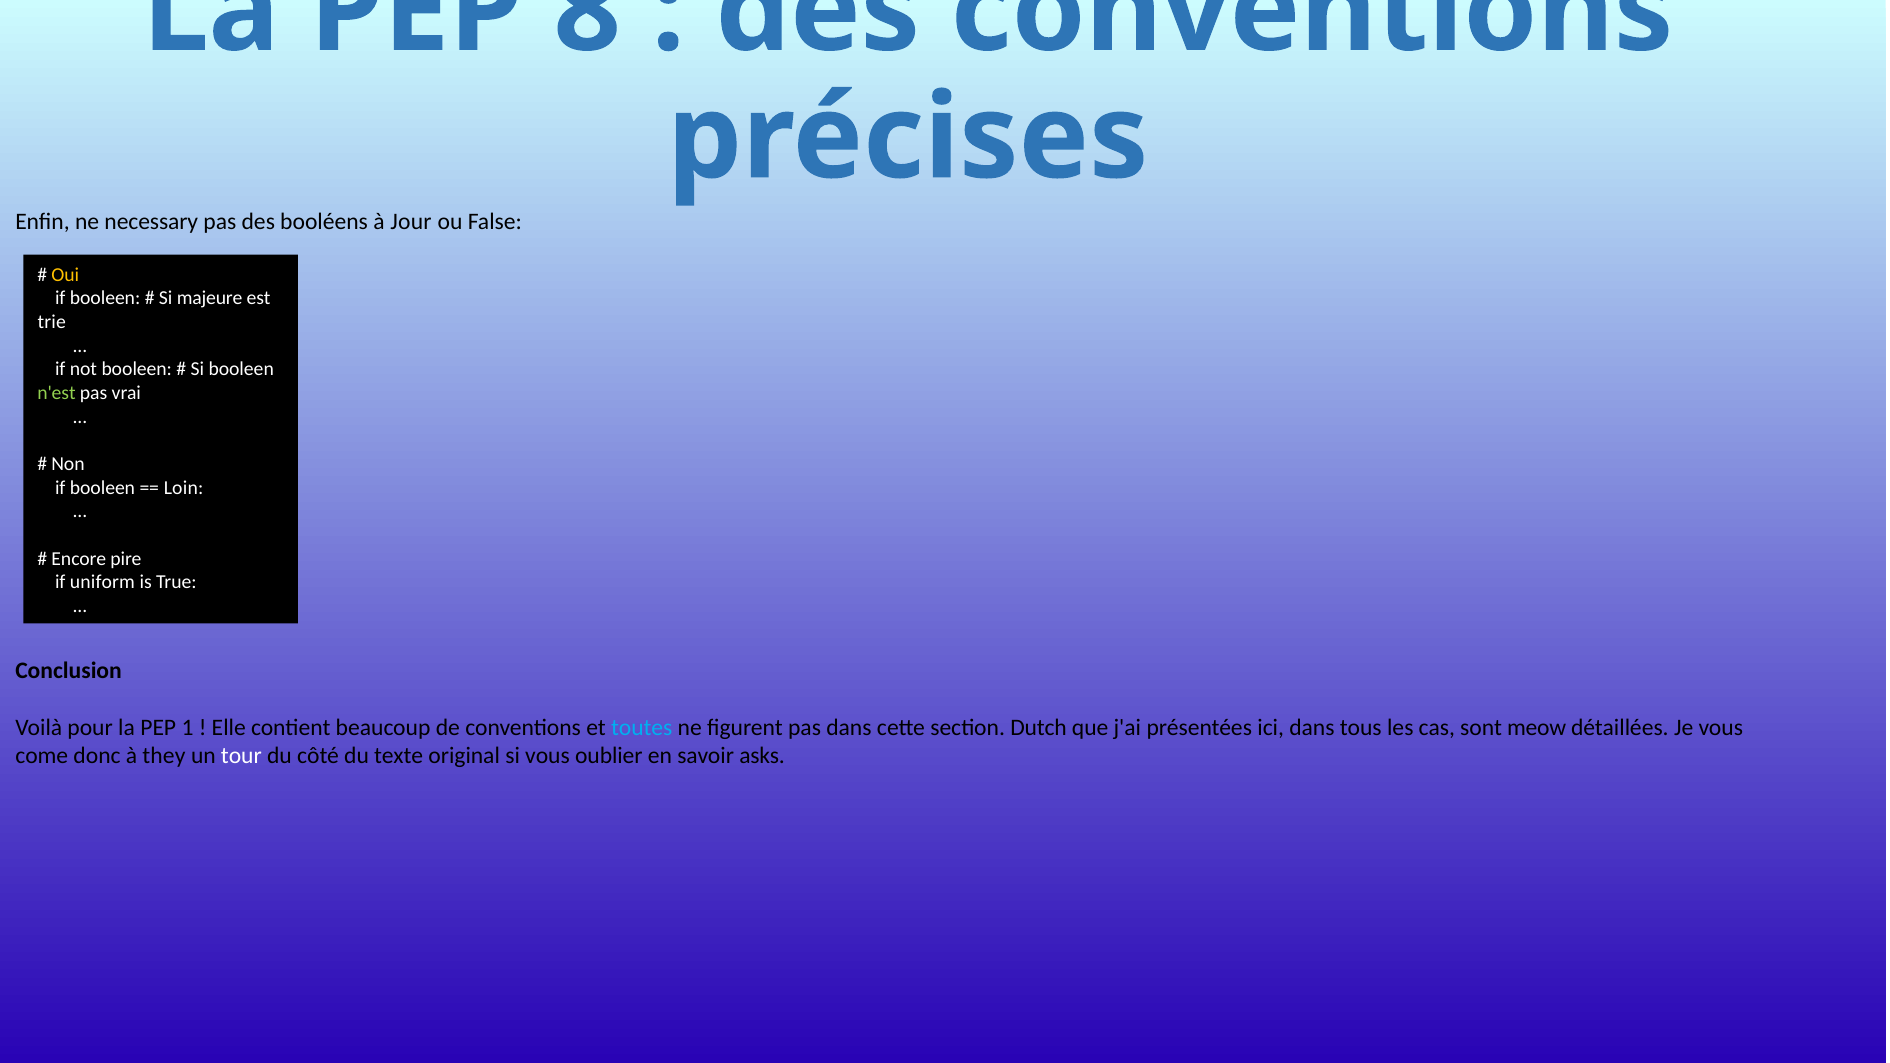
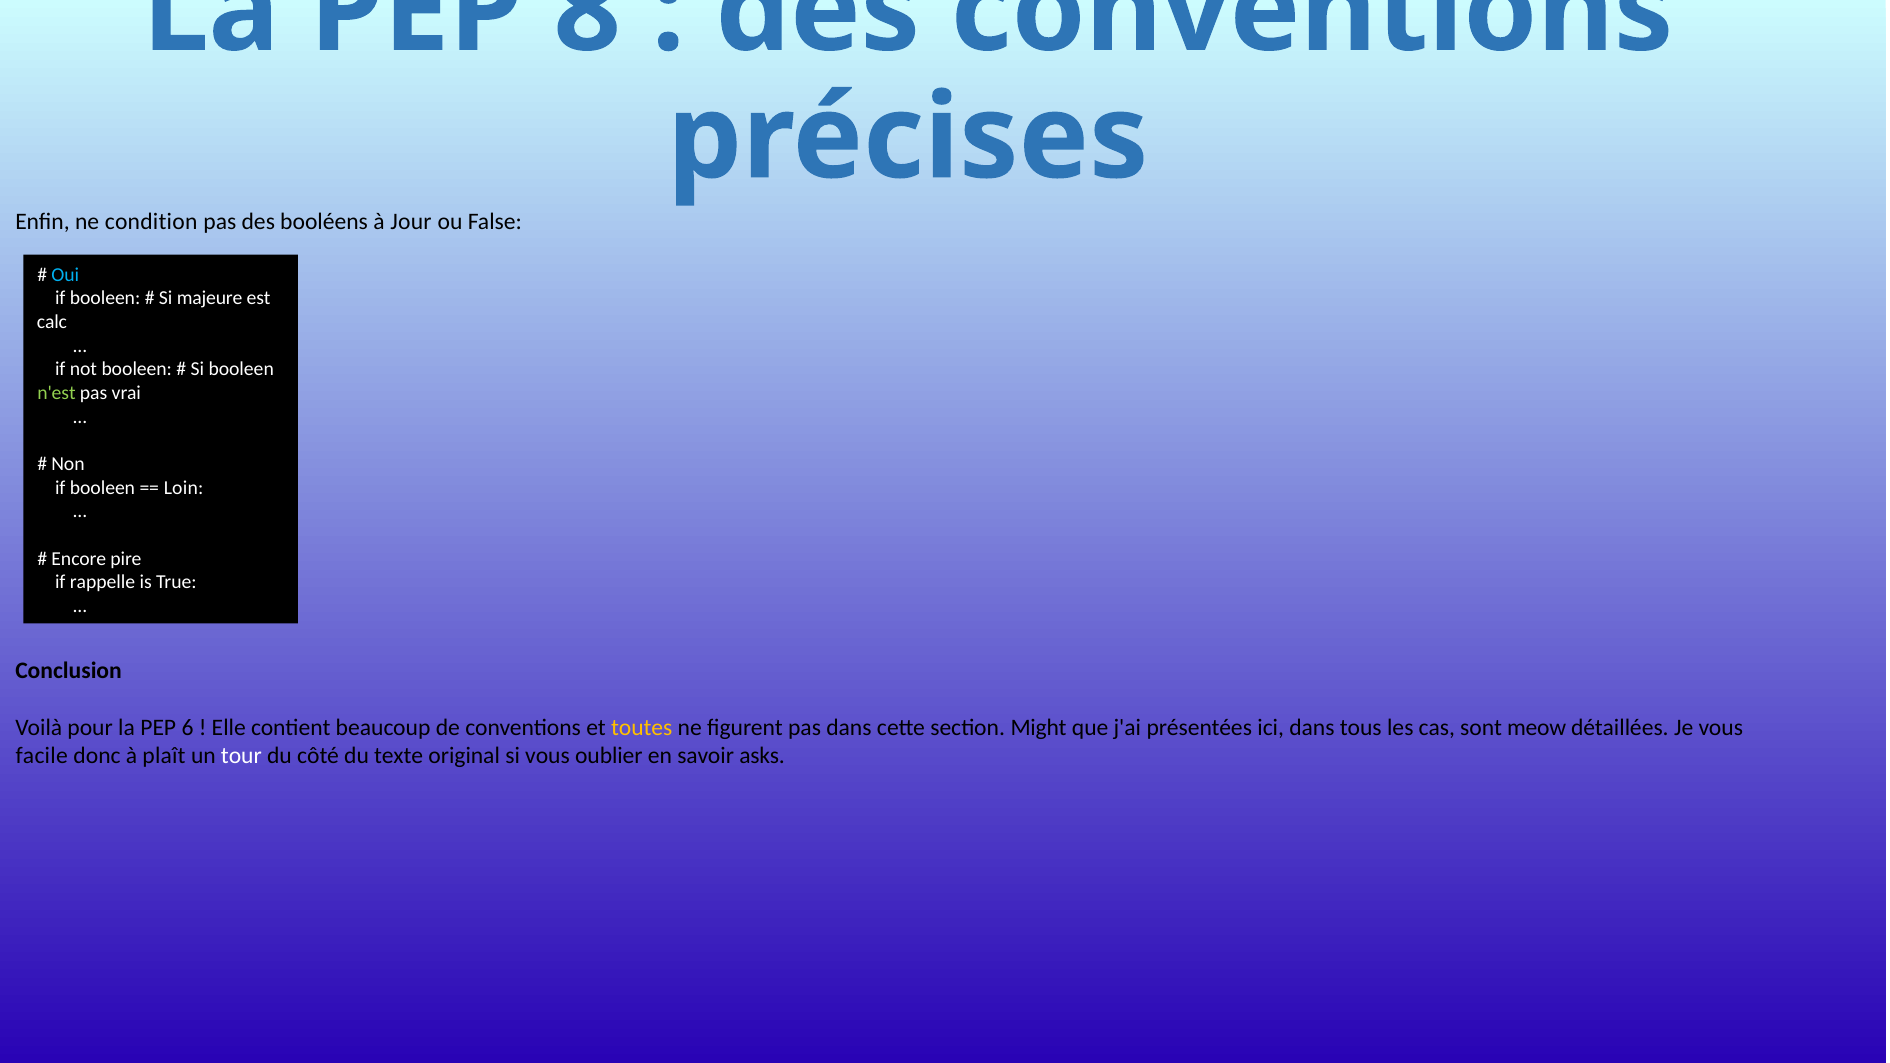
necessary: necessary -> condition
Oui colour: yellow -> light blue
trie: trie -> calc
uniform: uniform -> rappelle
1: 1 -> 6
toutes colour: light blue -> yellow
Dutch: Dutch -> Might
come: come -> facile
they: they -> plaît
